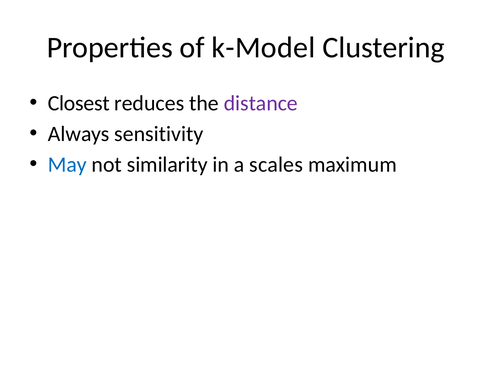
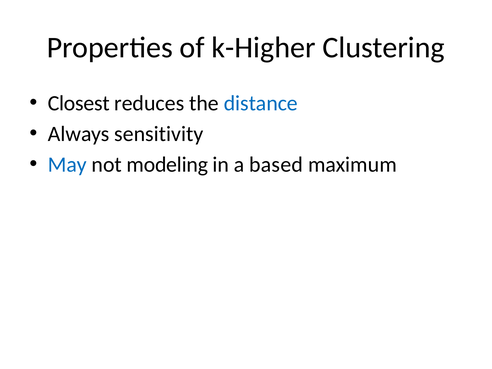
k-Model: k-Model -> k-Higher
distance colour: purple -> blue
similarity: similarity -> modeling
scales: scales -> based
